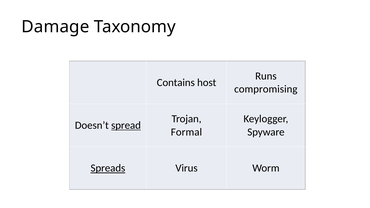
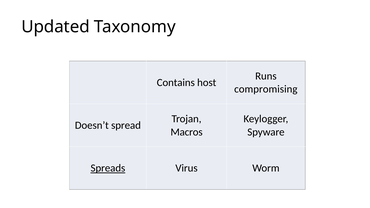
Damage: Damage -> Updated
spread underline: present -> none
Formal: Formal -> Macros
